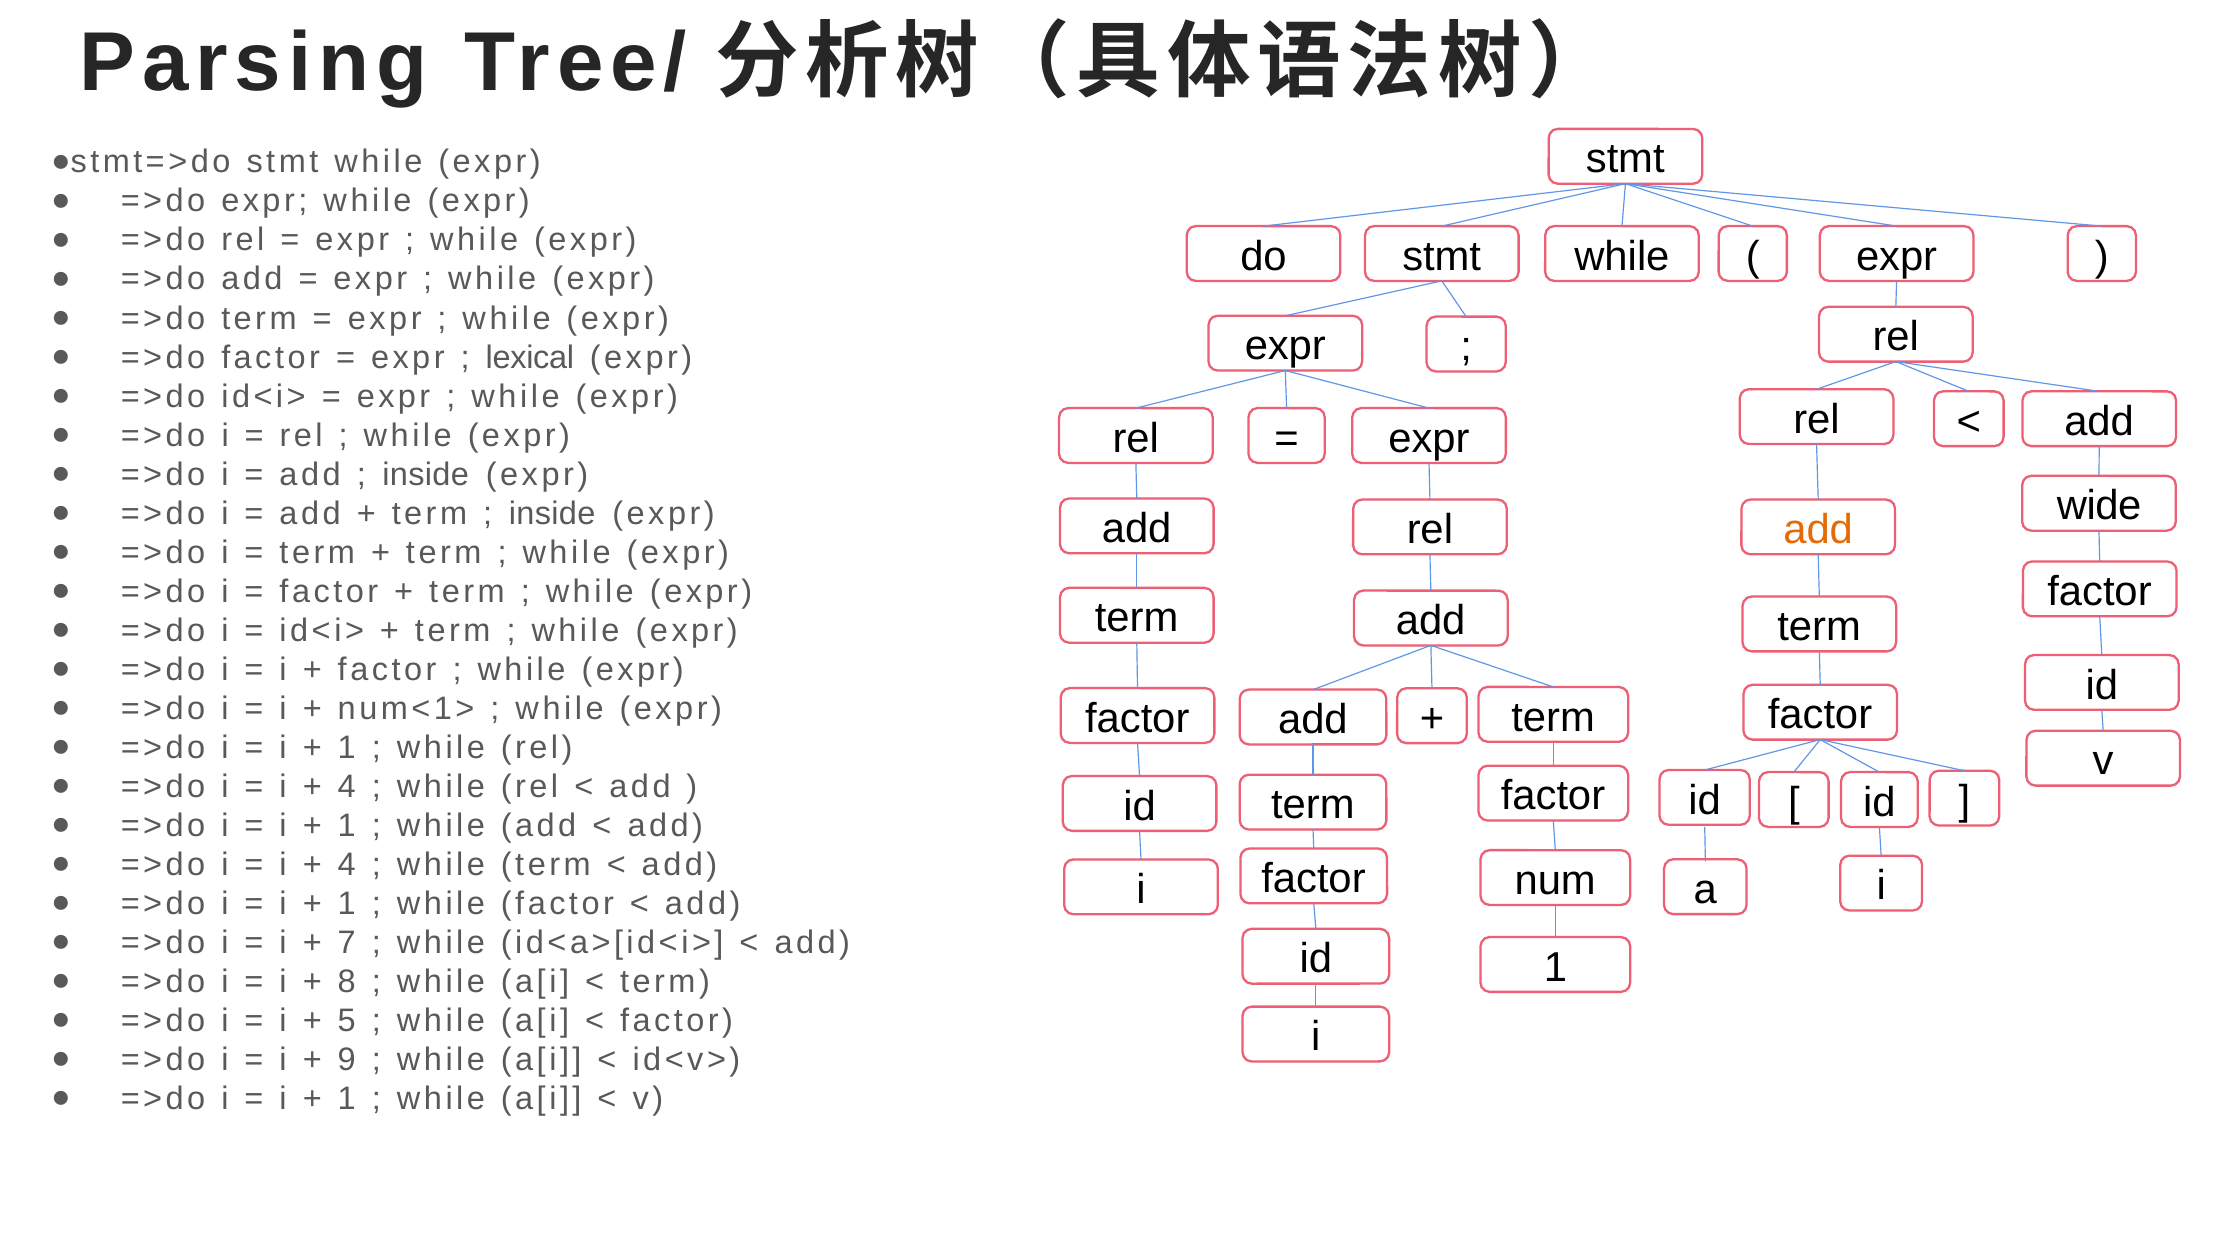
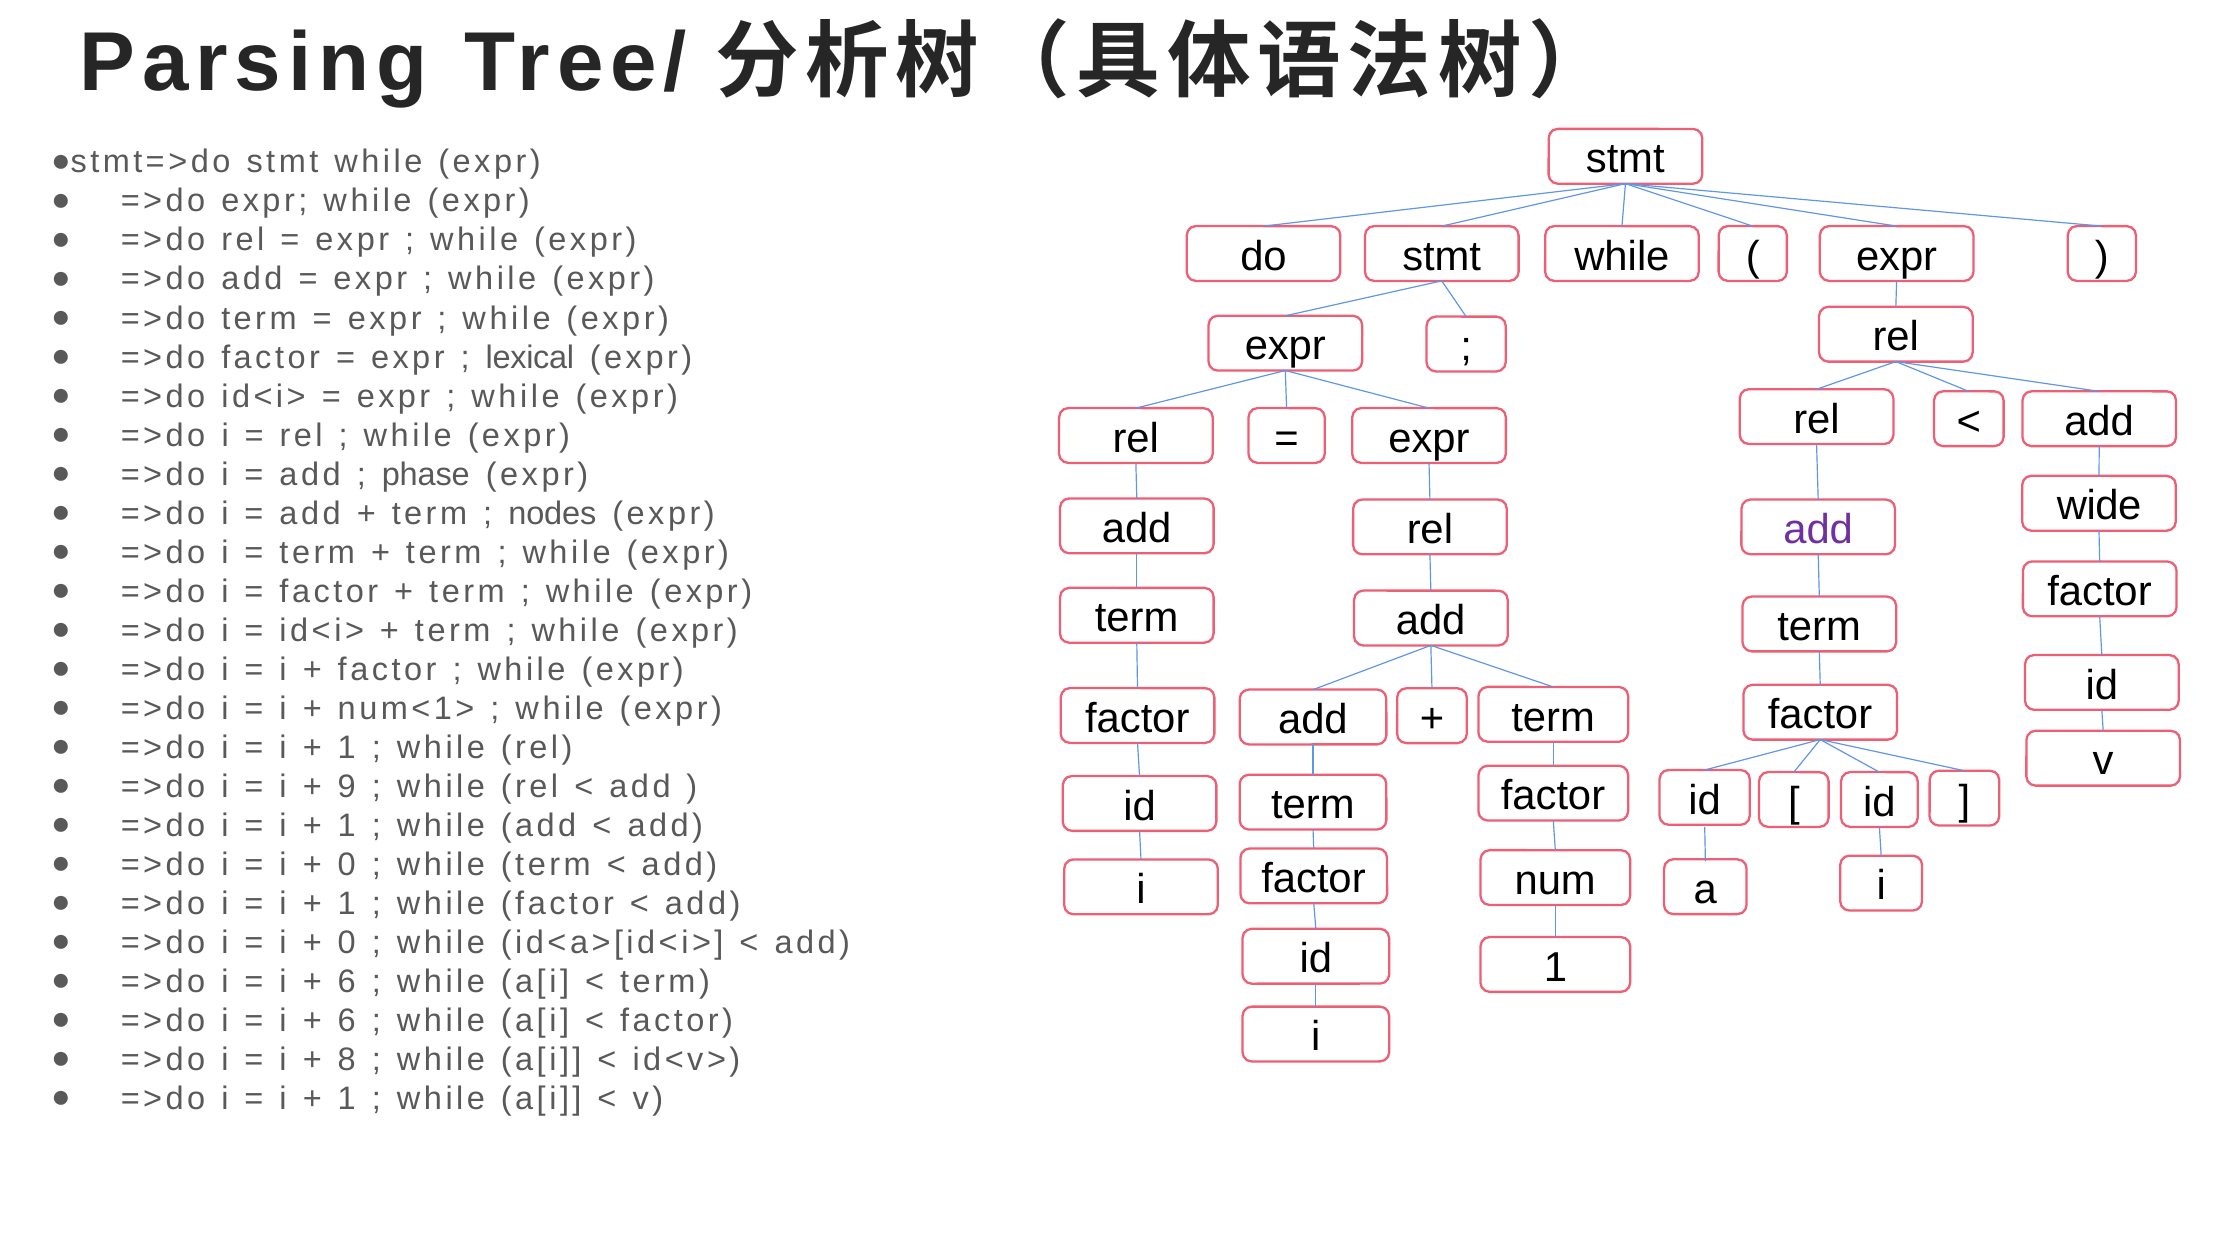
inside at (426, 474): inside -> phase
inside at (552, 513): inside -> nodes
add at (1818, 530) colour: orange -> purple
4 at (347, 786): 4 -> 9
4 at (347, 865): 4 -> 0
7 at (347, 943): 7 -> 0
8 at (347, 982): 8 -> 6
5 at (347, 1021): 5 -> 6
9: 9 -> 8
